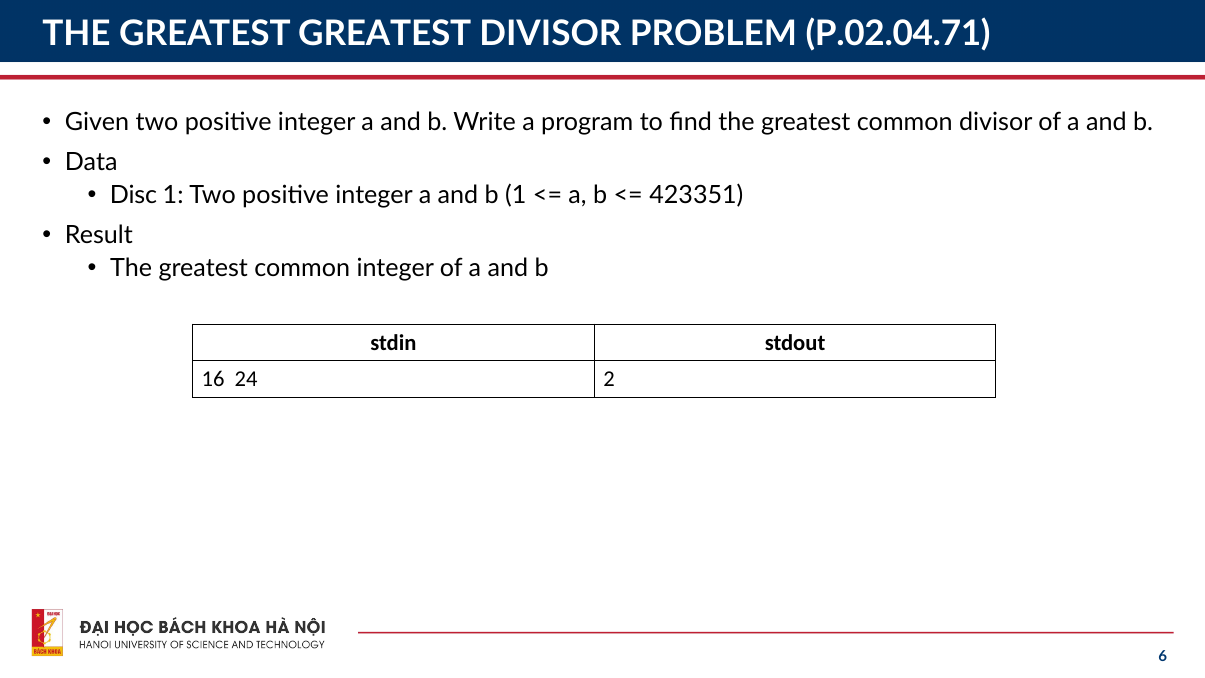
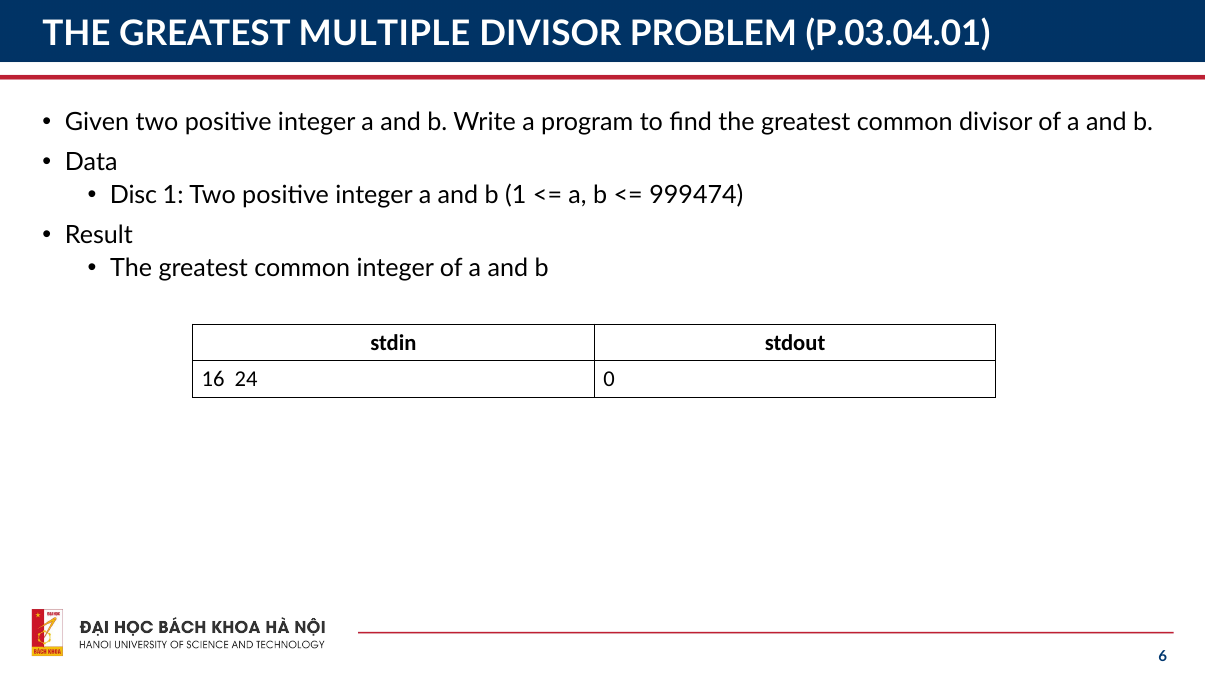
GREATEST GREATEST: GREATEST -> MULTIPLE
P.02.04.71: P.02.04.71 -> P.03.04.01
423351: 423351 -> 999474
2: 2 -> 0
